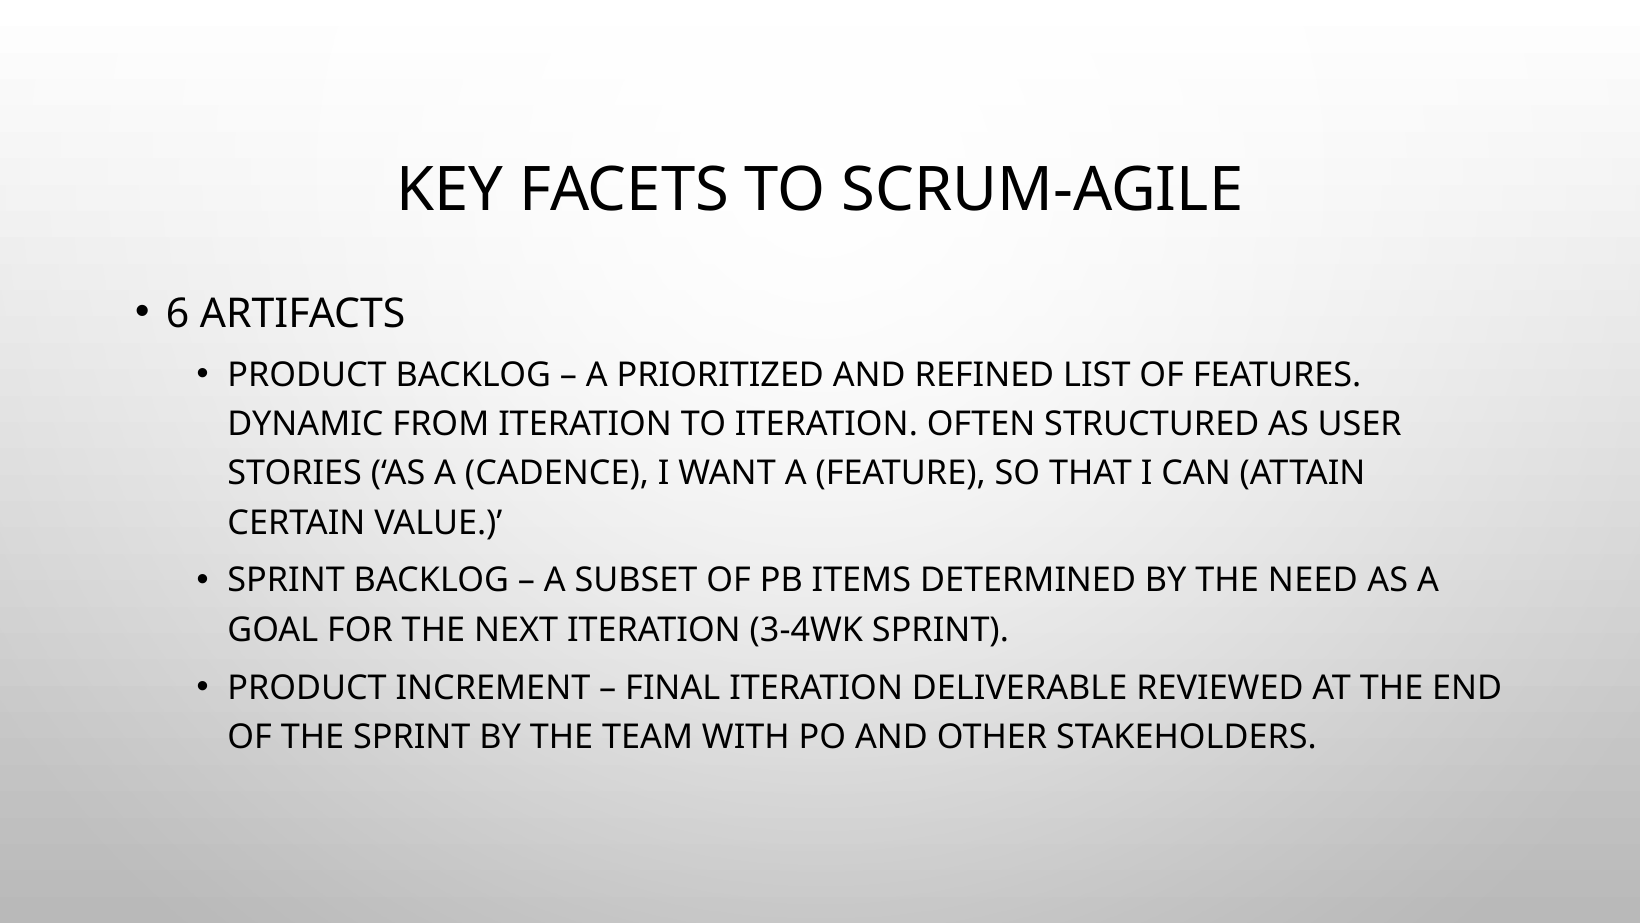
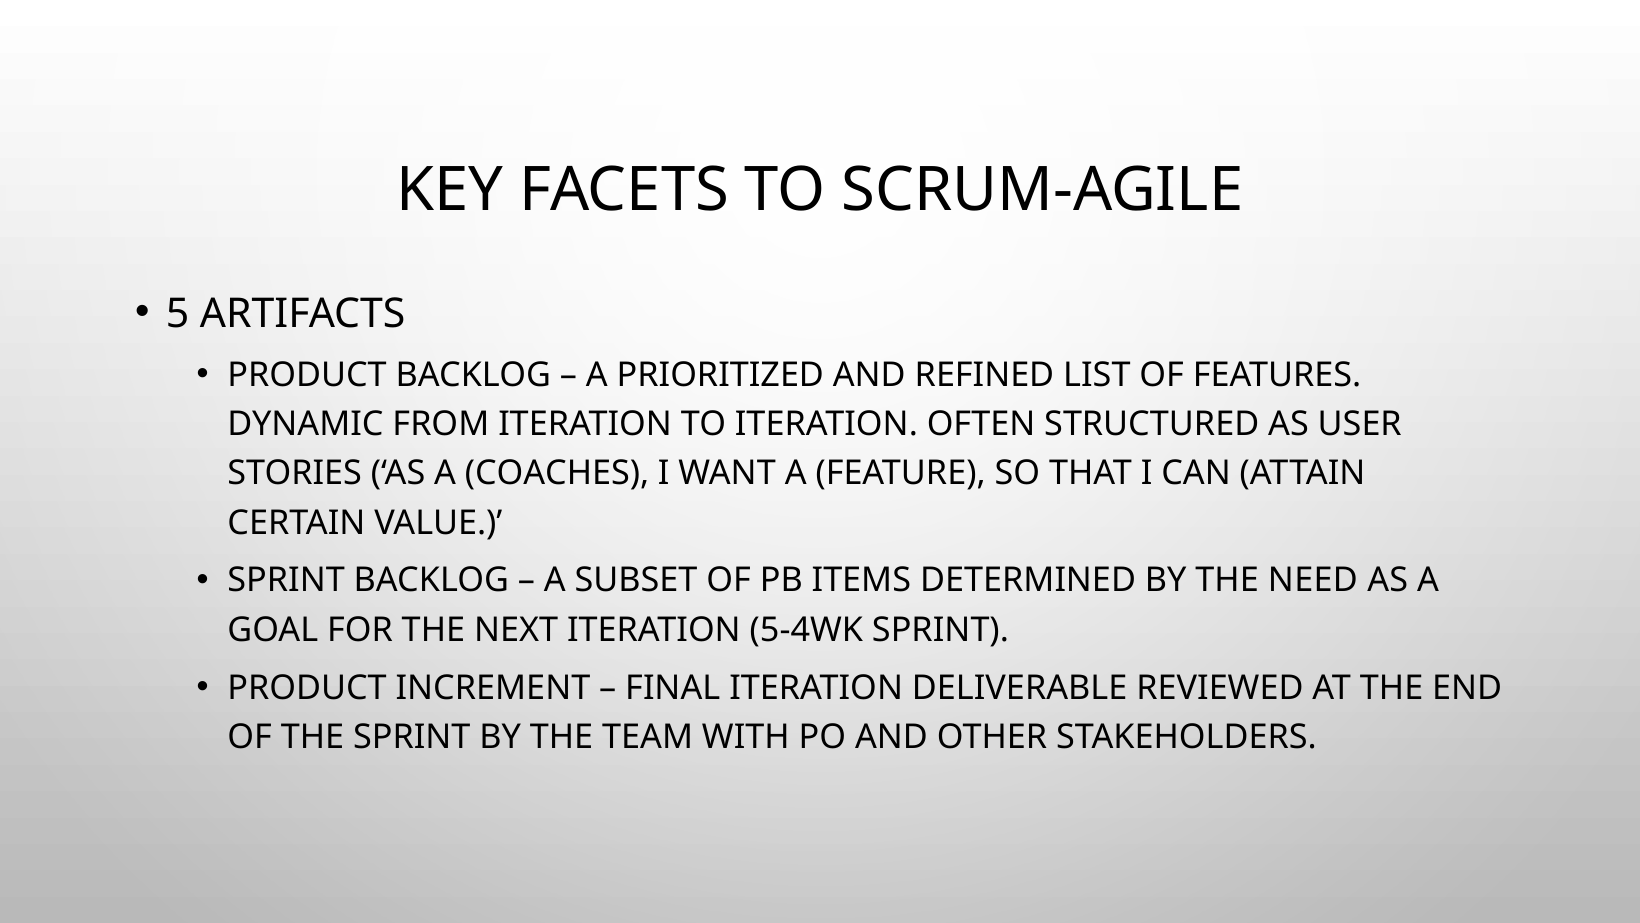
6: 6 -> 5
CADENCE: CADENCE -> COACHES
3-4WK: 3-4WK -> 5-4WK
